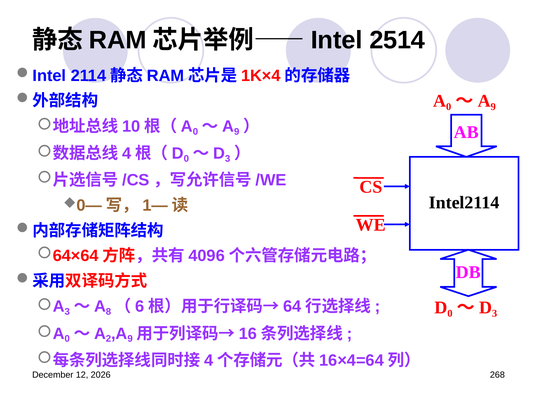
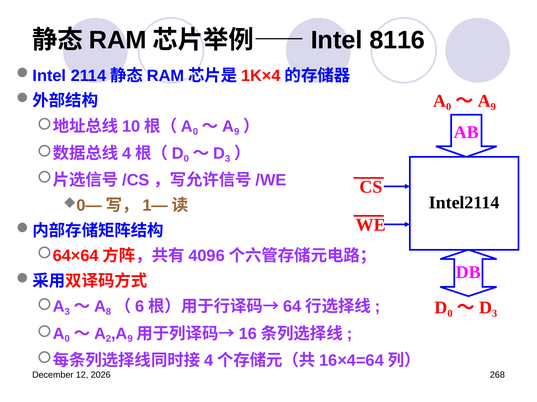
2514: 2514 -> 8116
